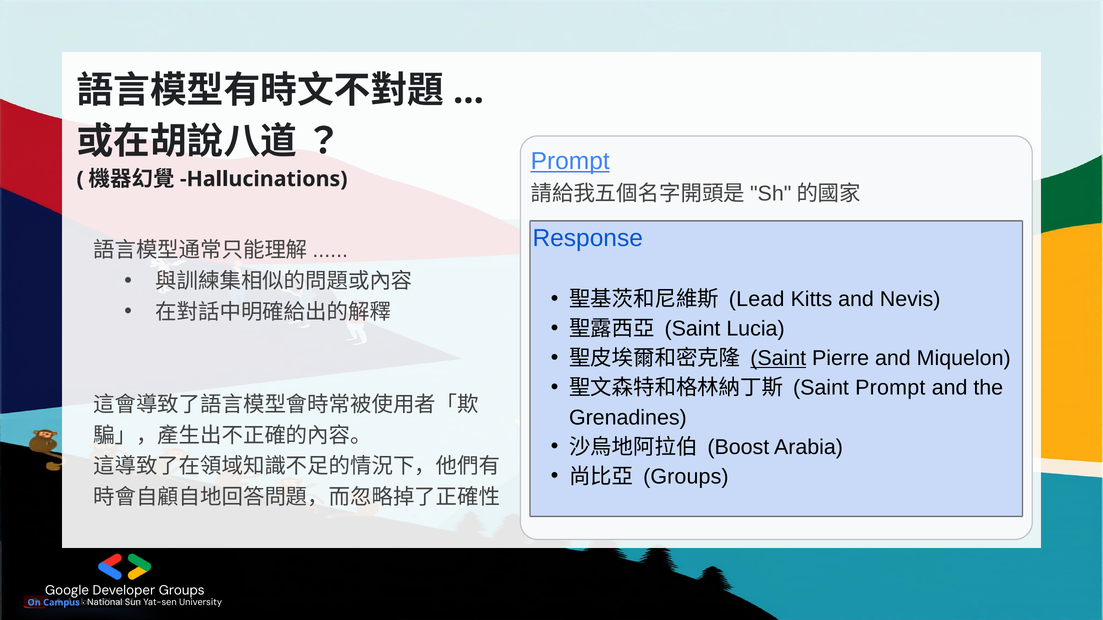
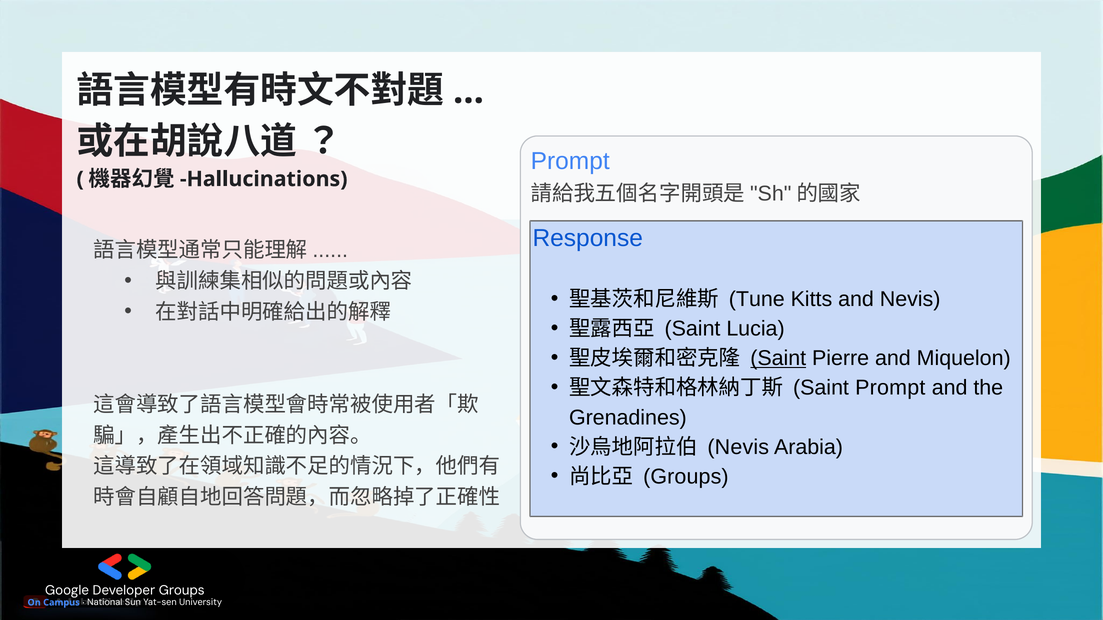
Prompt at (570, 161) underline: present -> none
Lead: Lead -> Tune
Boost at (738, 447): Boost -> Nevis
